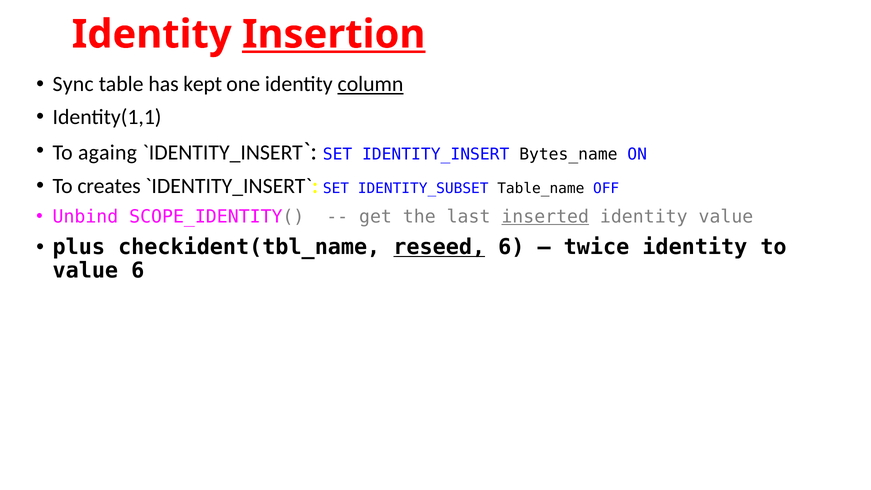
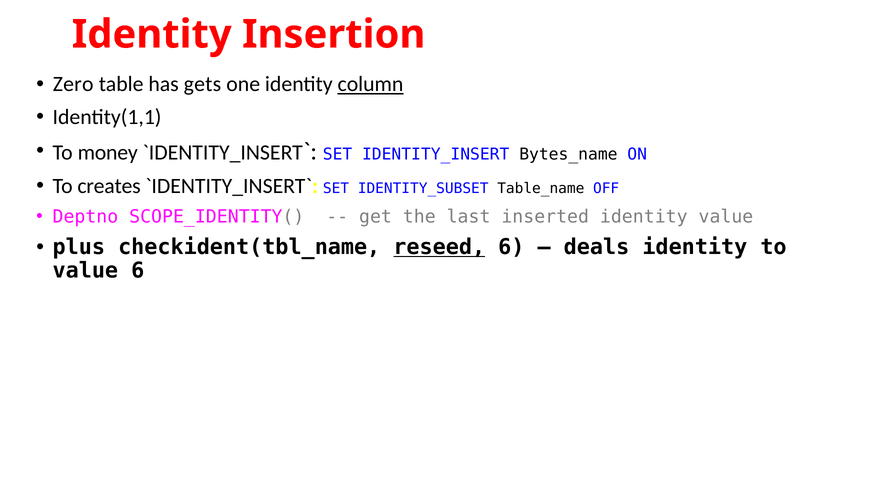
Insertion underline: present -> none
Sync: Sync -> Zero
kept: kept -> gets
againg: againg -> money
Unbind: Unbind -> Deptno
inserted underline: present -> none
twice: twice -> deals
